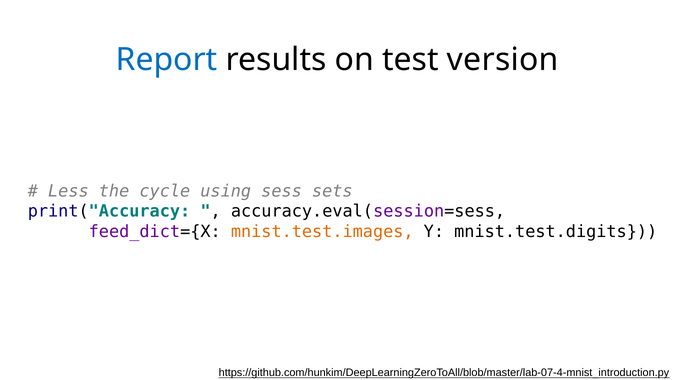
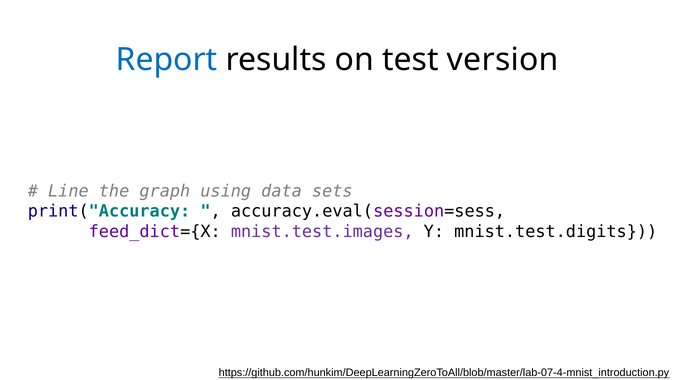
Less: Less -> Line
cycle: cycle -> graph
sess: sess -> data
mnist.test.images colour: orange -> purple
